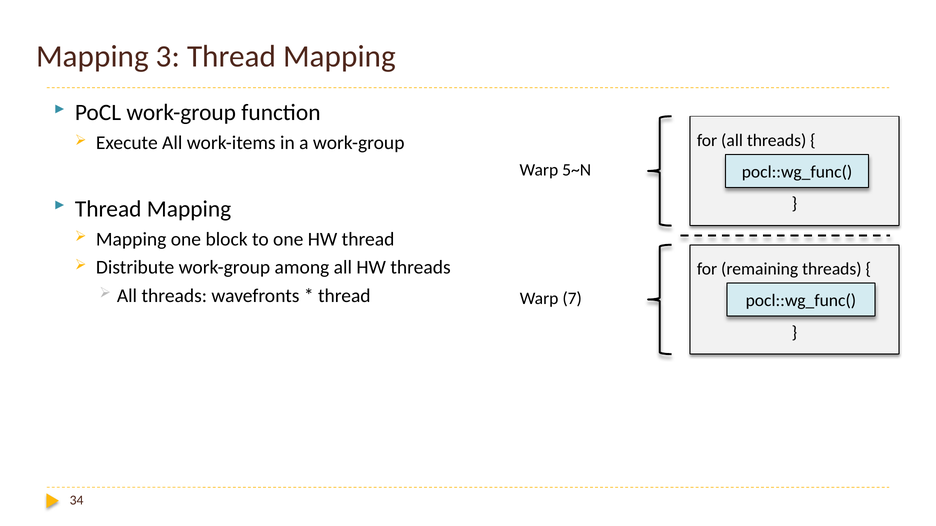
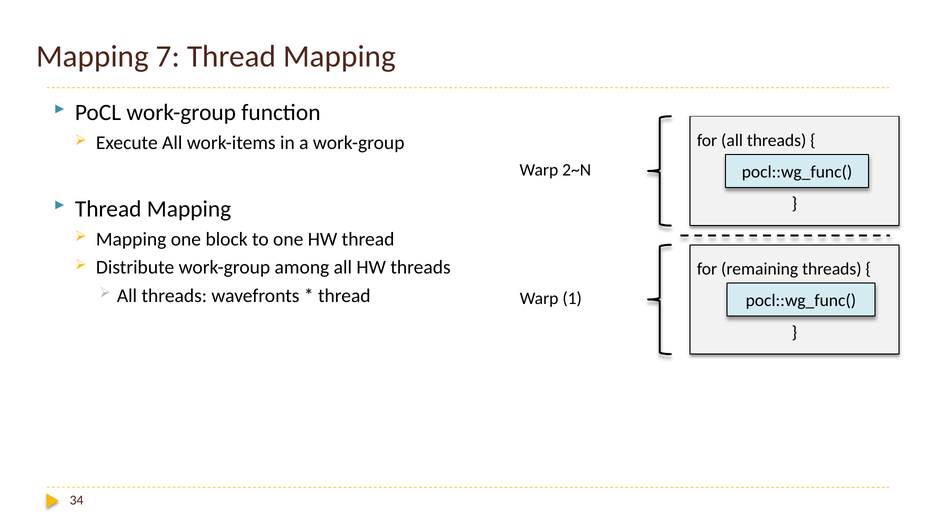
3: 3 -> 7
5~N: 5~N -> 2~N
7: 7 -> 1
